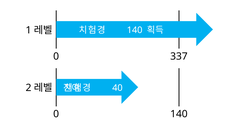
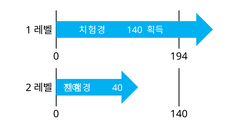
337: 337 -> 194
